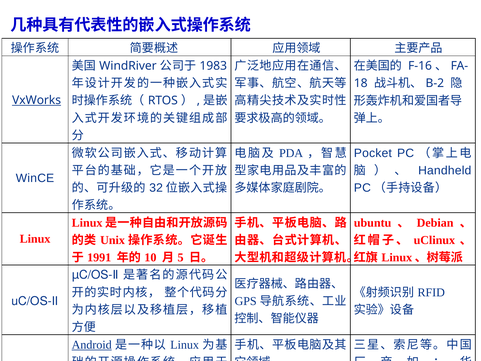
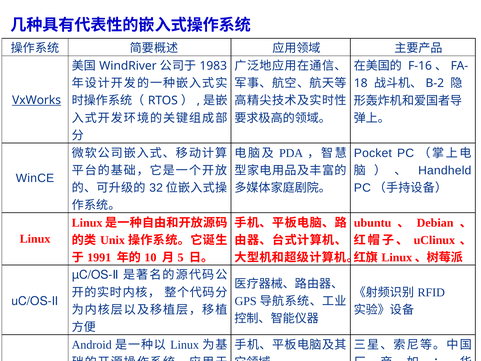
Android at (92, 344) underline: present -> none
